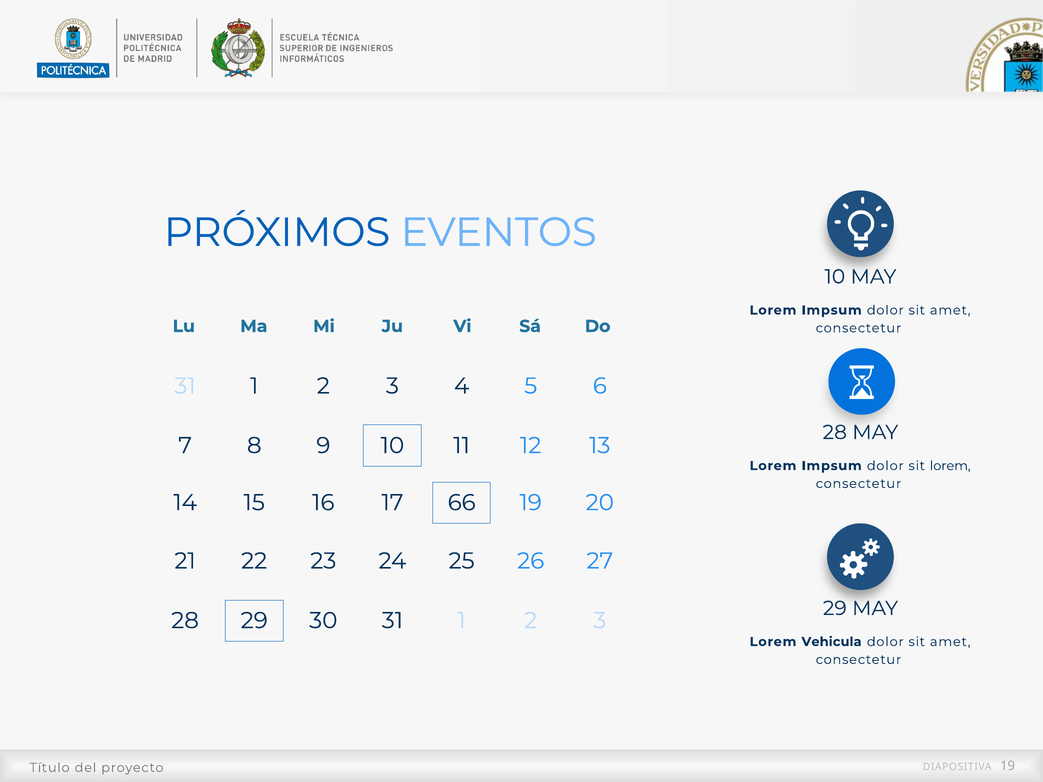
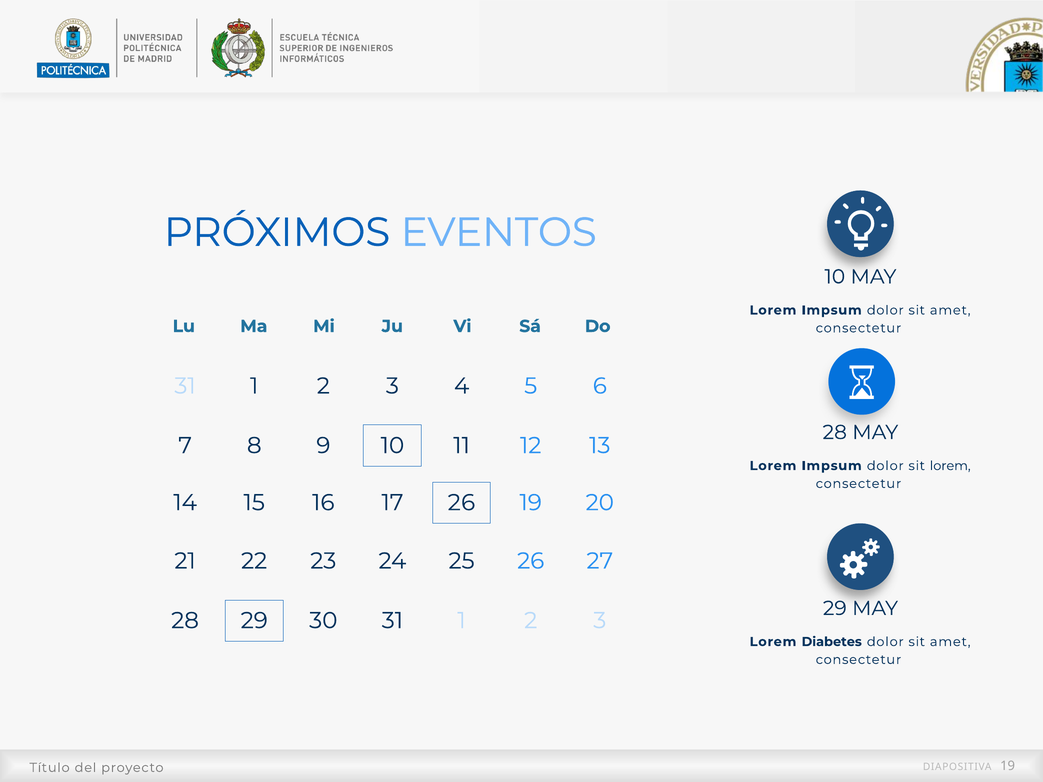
17 66: 66 -> 26
Vehicula: Vehicula -> Diabetes
